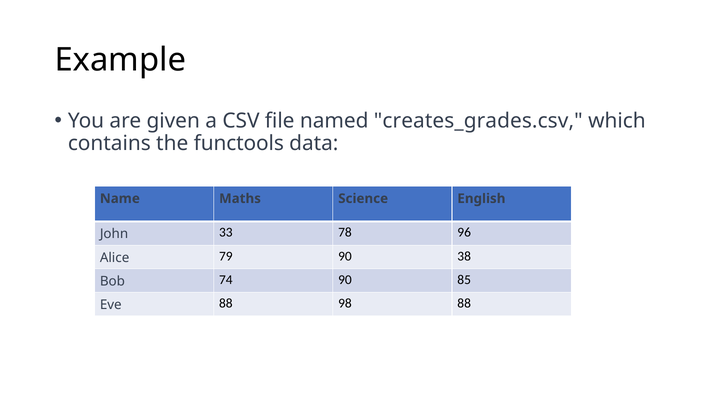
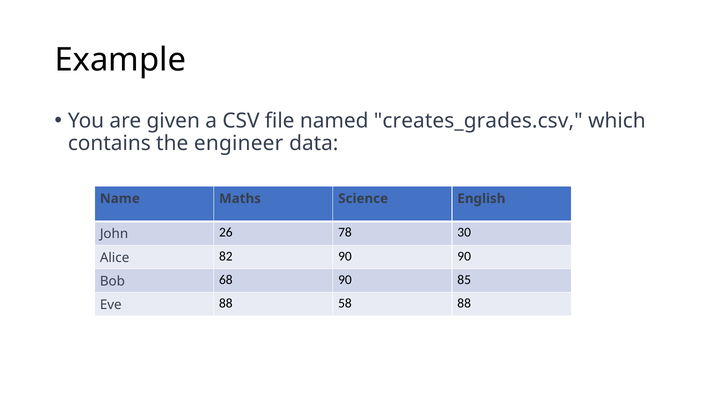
functools: functools -> engineer
33: 33 -> 26
96: 96 -> 30
79: 79 -> 82
90 38: 38 -> 90
74: 74 -> 68
98: 98 -> 58
